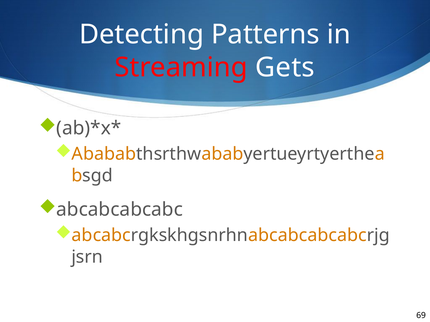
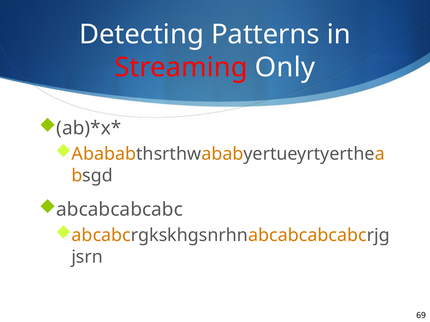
Gets: Gets -> Only
